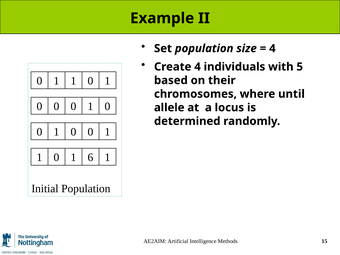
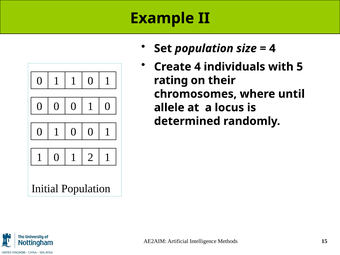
based: based -> rating
6: 6 -> 2
